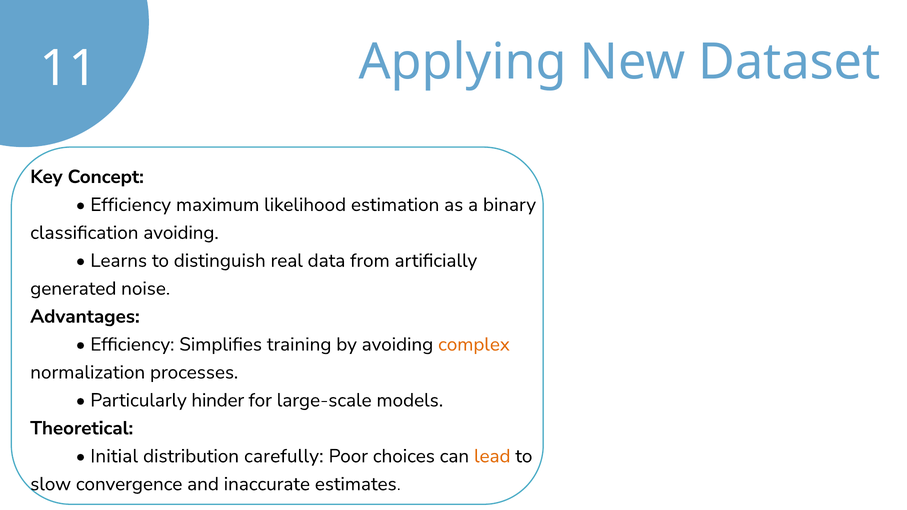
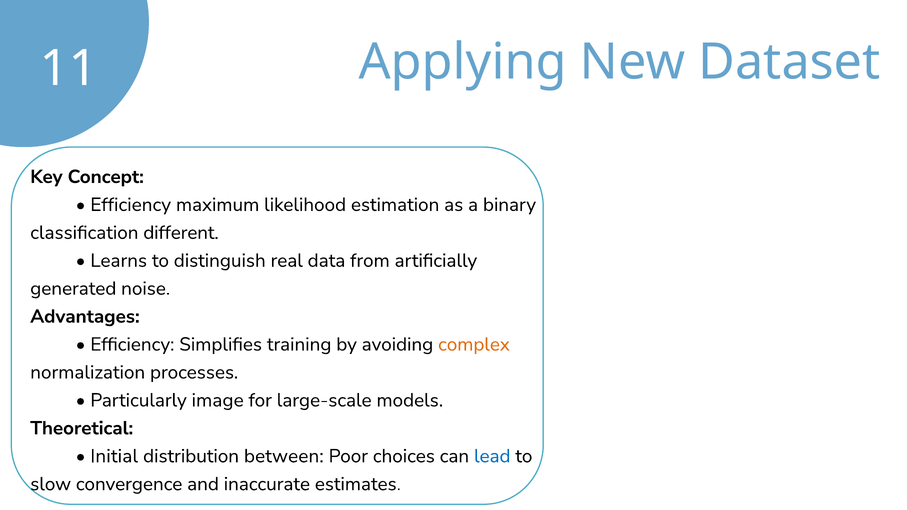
classification avoiding: avoiding -> different
hinder: hinder -> image
carefully: carefully -> between
lead colour: orange -> blue
